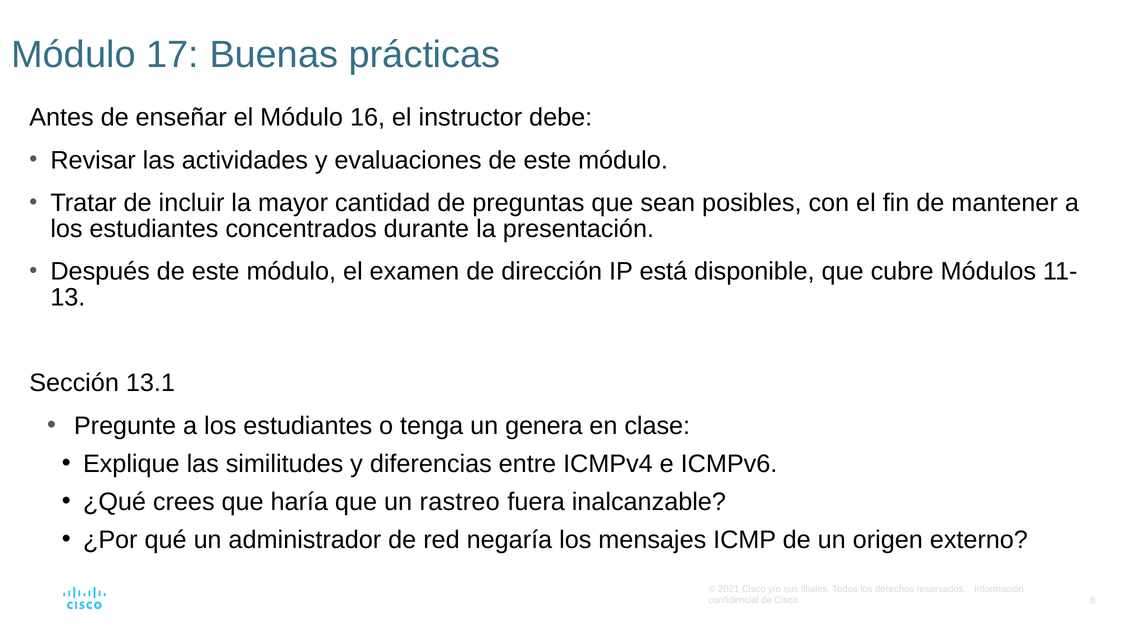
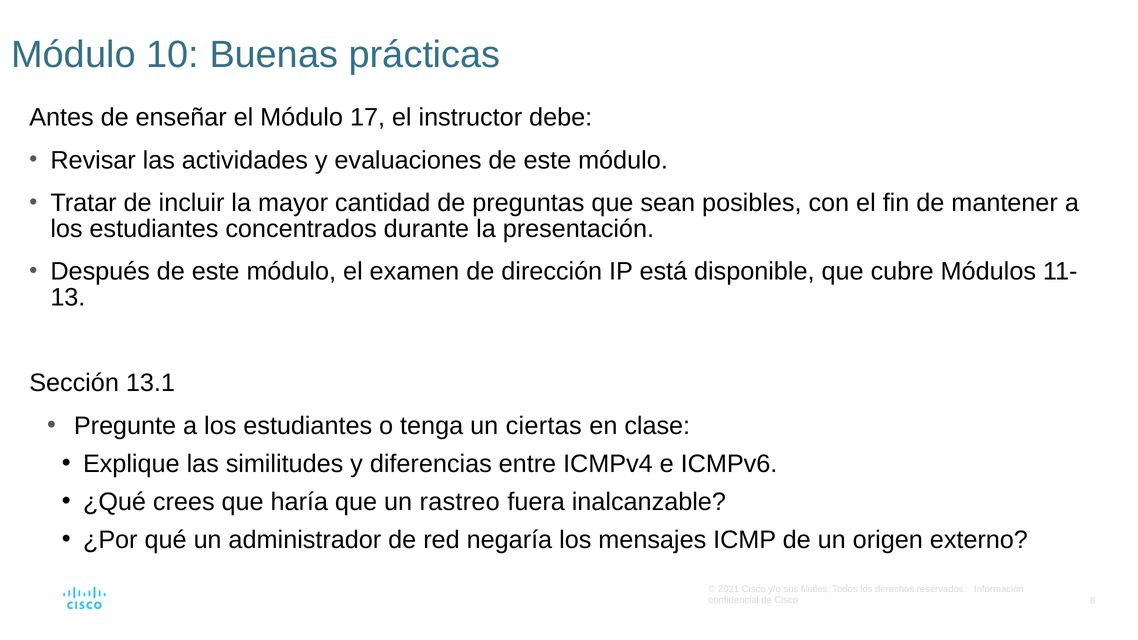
17: 17 -> 10
16: 16 -> 17
genera: genera -> ciertas
